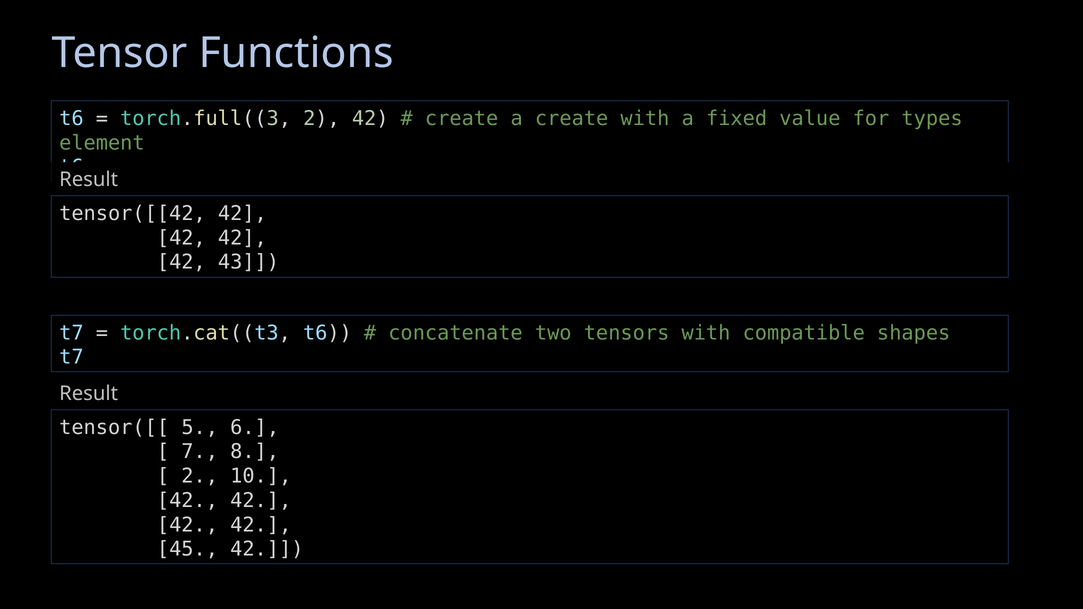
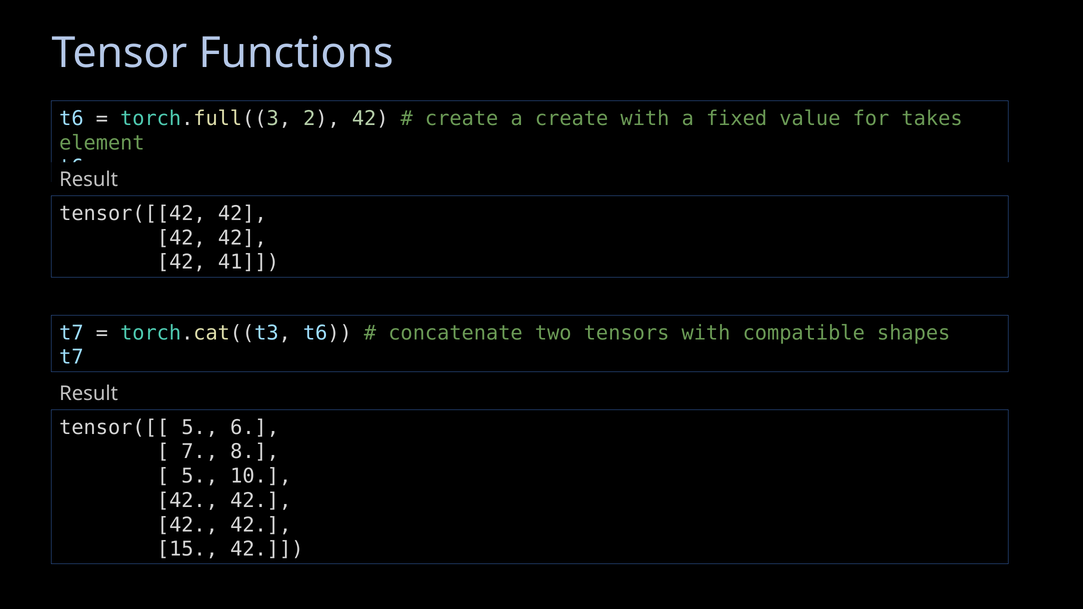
types: types -> takes
43: 43 -> 41
2 at (200, 476): 2 -> 5
45: 45 -> 15
